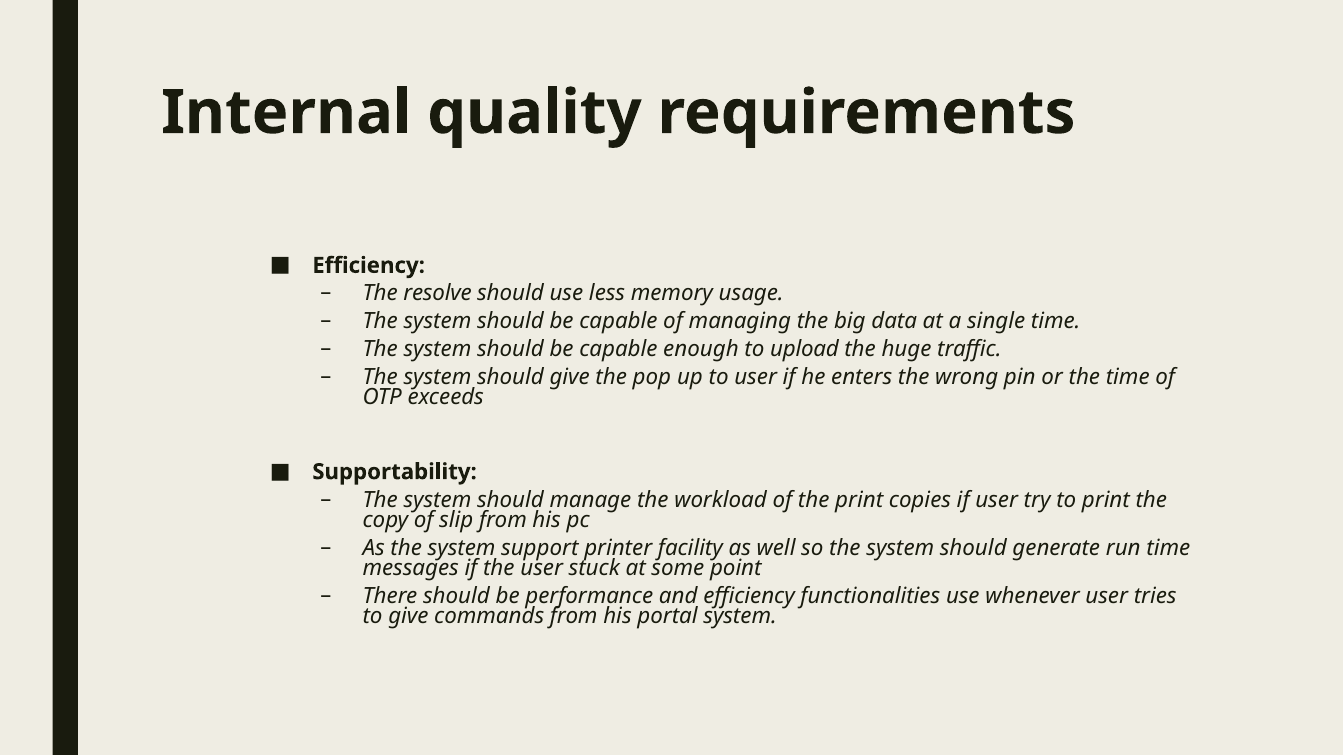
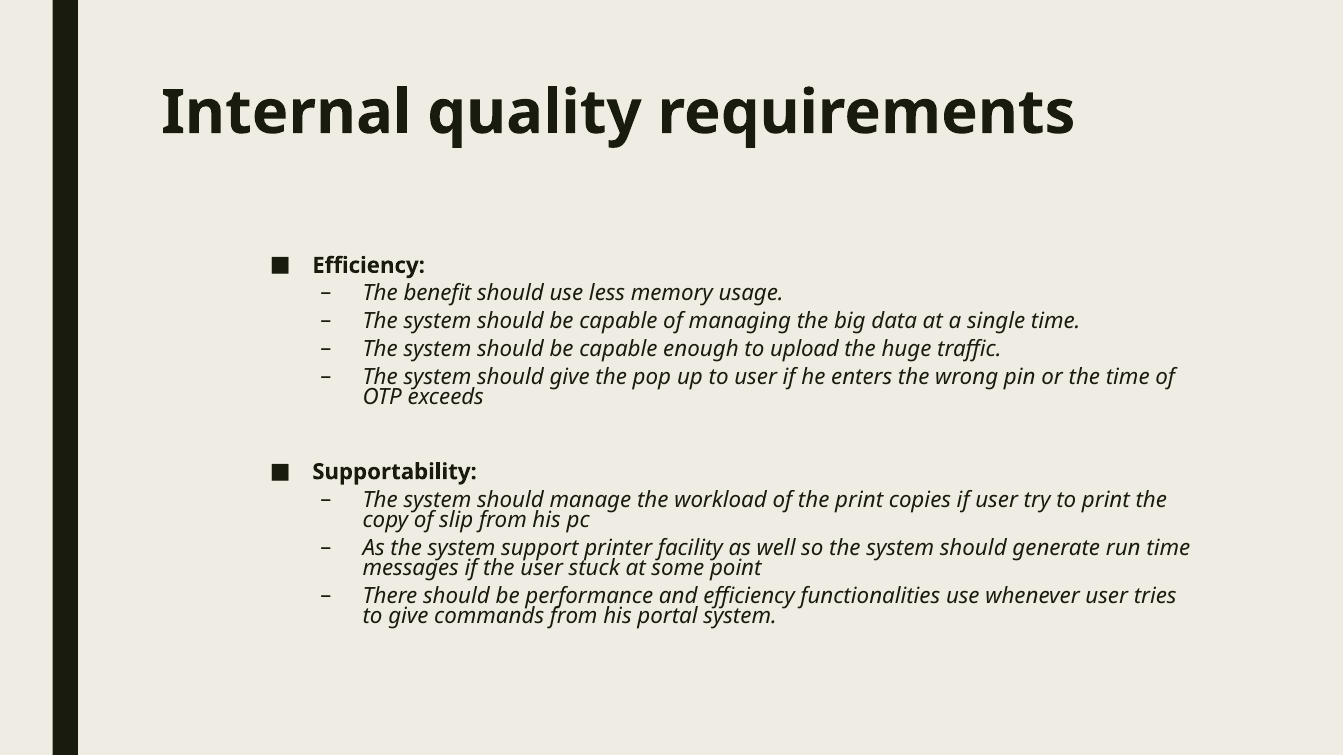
resolve: resolve -> benefit
